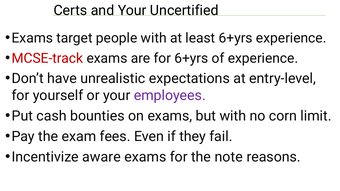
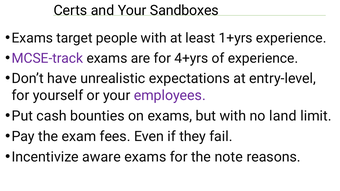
Uncertified: Uncertified -> Sandboxes
least 6+yrs: 6+yrs -> 1+yrs
MCSE-track colour: red -> purple
for 6+yrs: 6+yrs -> 4+yrs
corn: corn -> land
